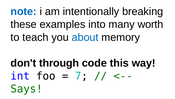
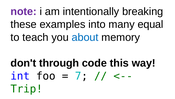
note colour: blue -> purple
worth: worth -> equal
Says: Says -> Trip
